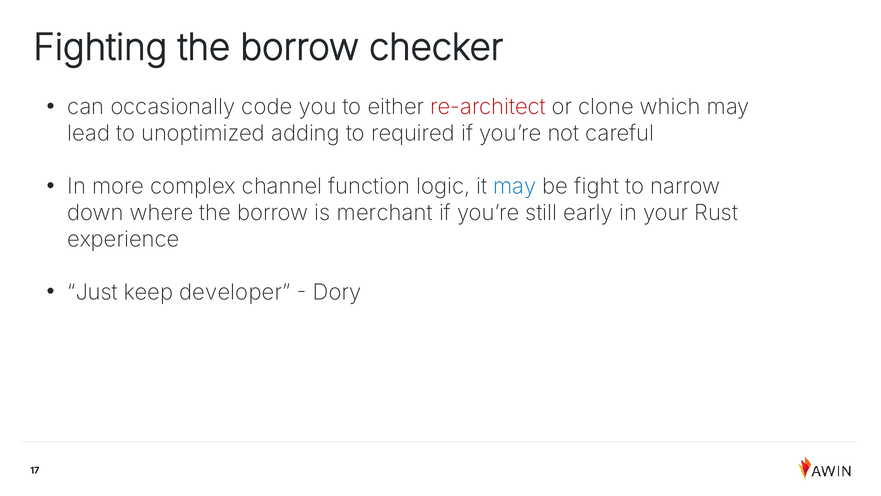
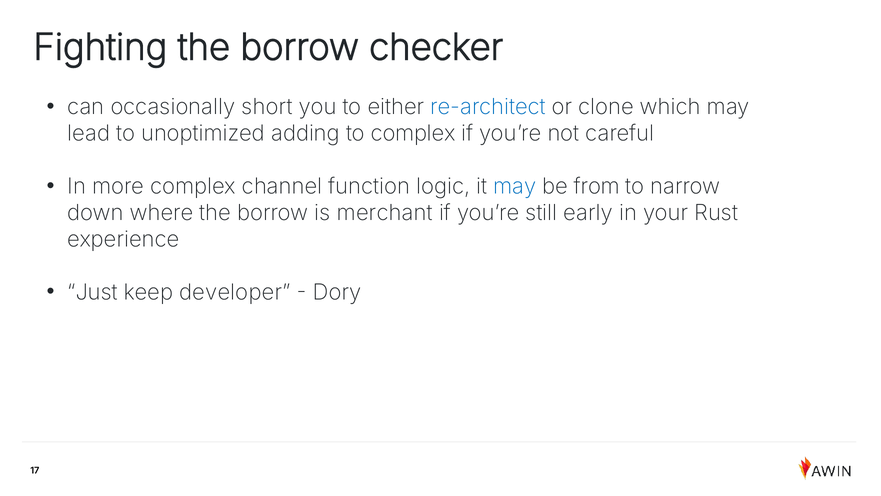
code: code -> short
re-architect colour: red -> blue
to required: required -> complex
fight: fight -> from
